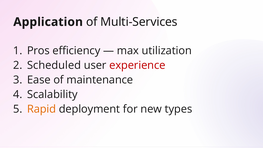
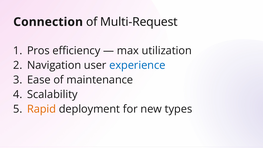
Application: Application -> Connection
Multi-Services: Multi-Services -> Multi-Request
Scheduled: Scheduled -> Navigation
experience colour: red -> blue
